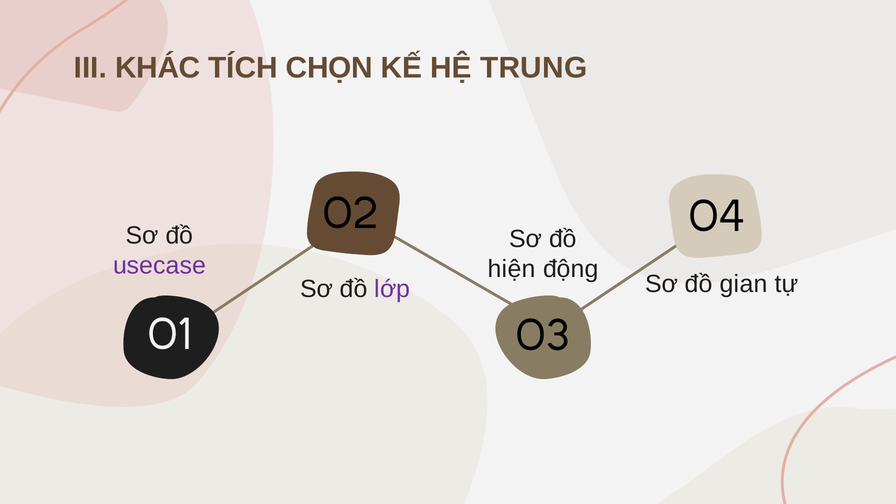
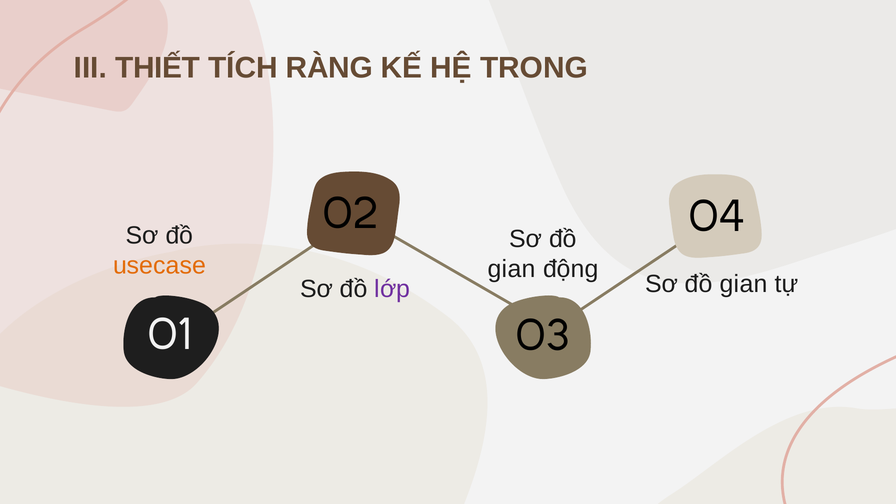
KHÁC: KHÁC -> THIẾT
CHỌN: CHỌN -> RÀNG
TRUNG: TRUNG -> TRONG
usecase colour: purple -> orange
hiện at (512, 269): hiện -> gian
